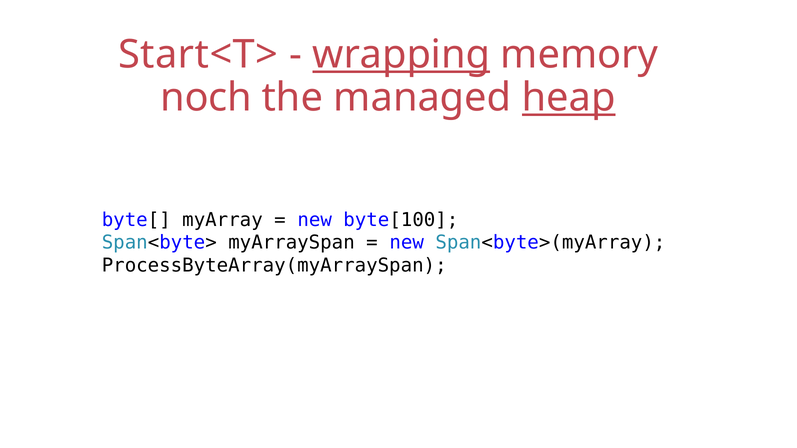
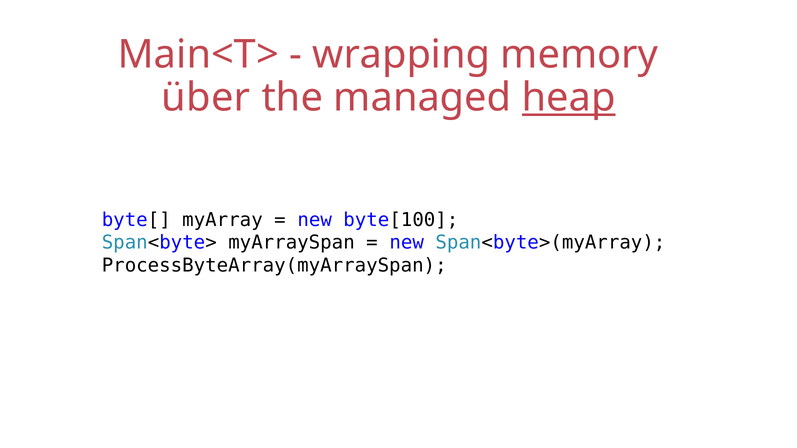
Start<T>: Start<T> -> Main<T>
wrapping underline: present -> none
noch: noch -> über
